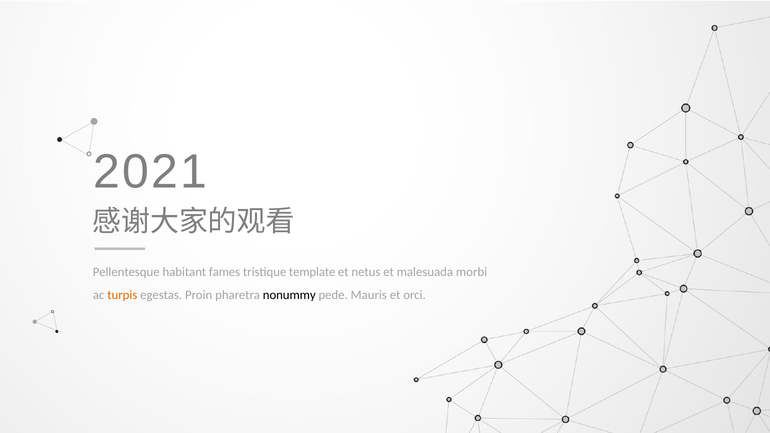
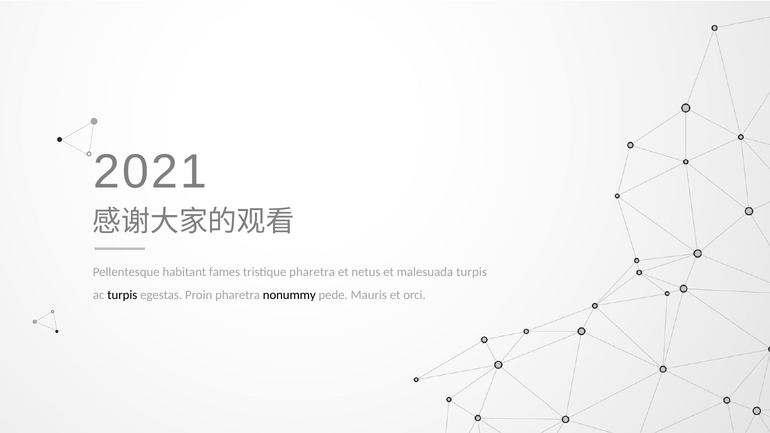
tristique template: template -> pharetra
malesuada morbi: morbi -> turpis
turpis at (122, 295) colour: orange -> black
